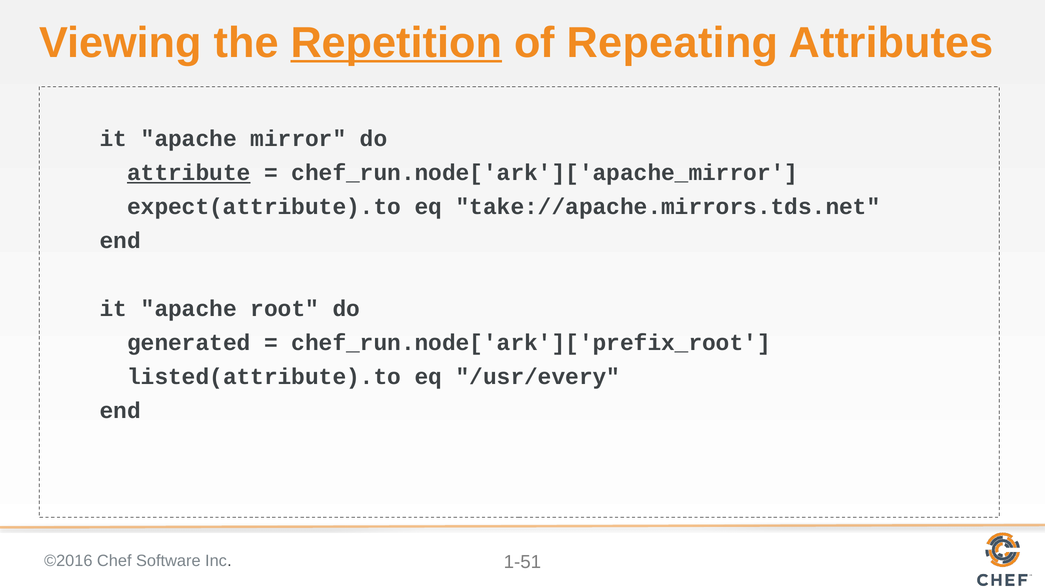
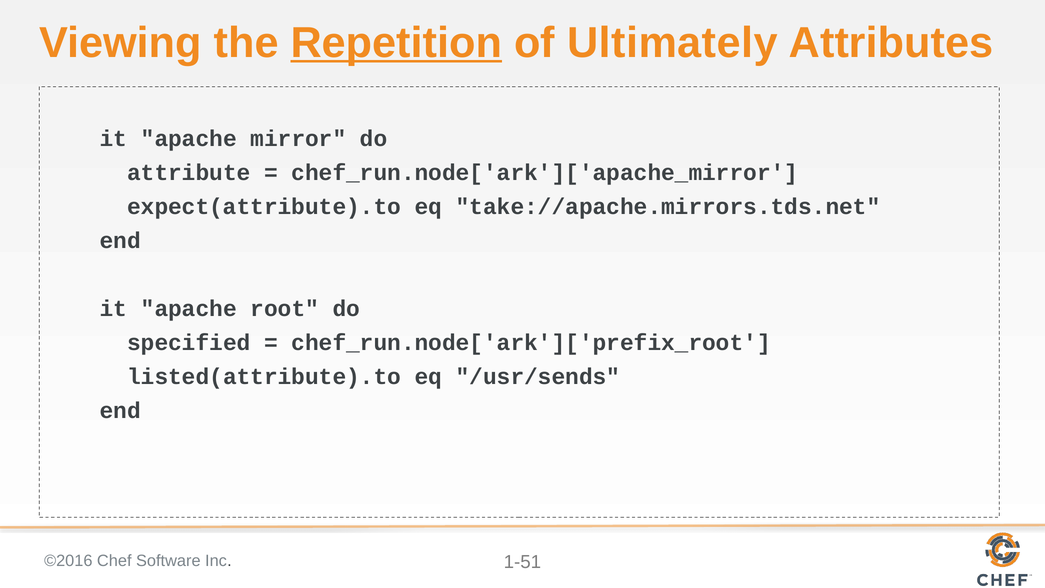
Repeating: Repeating -> Ultimately
attribute underline: present -> none
generated: generated -> specified
/usr/every: /usr/every -> /usr/sends
